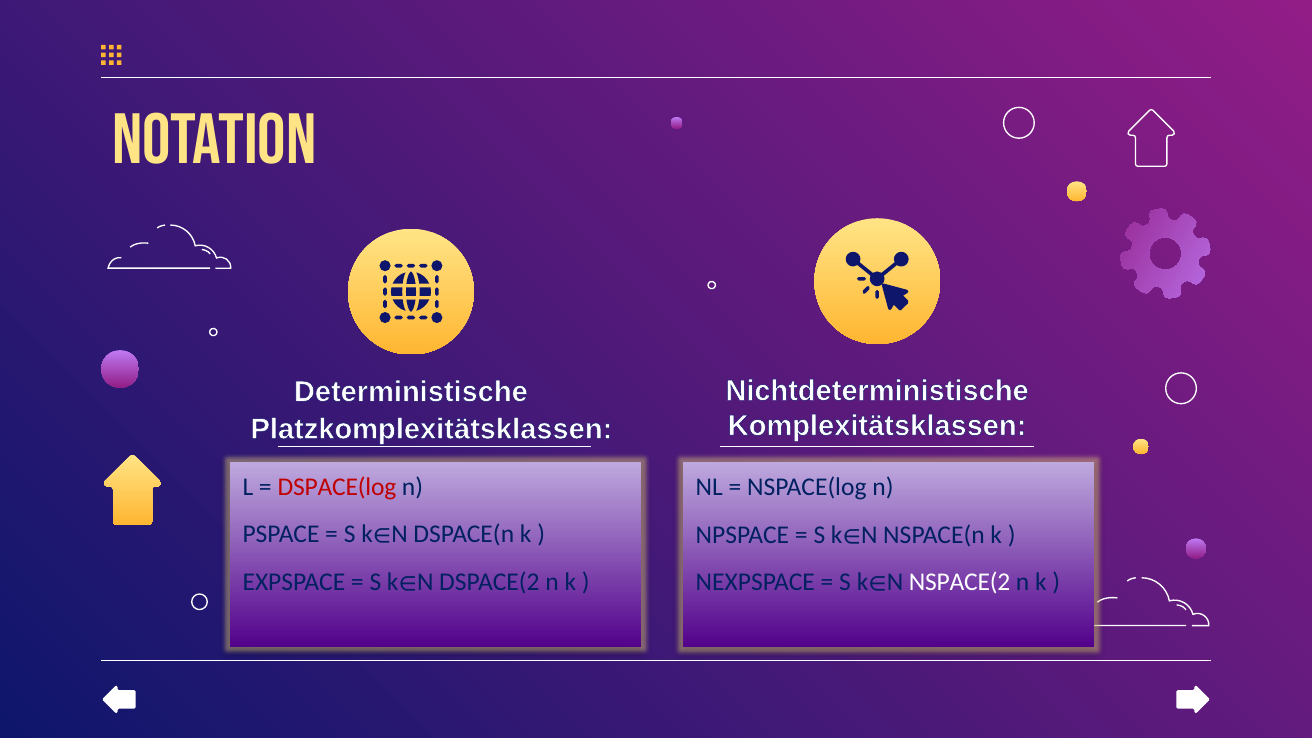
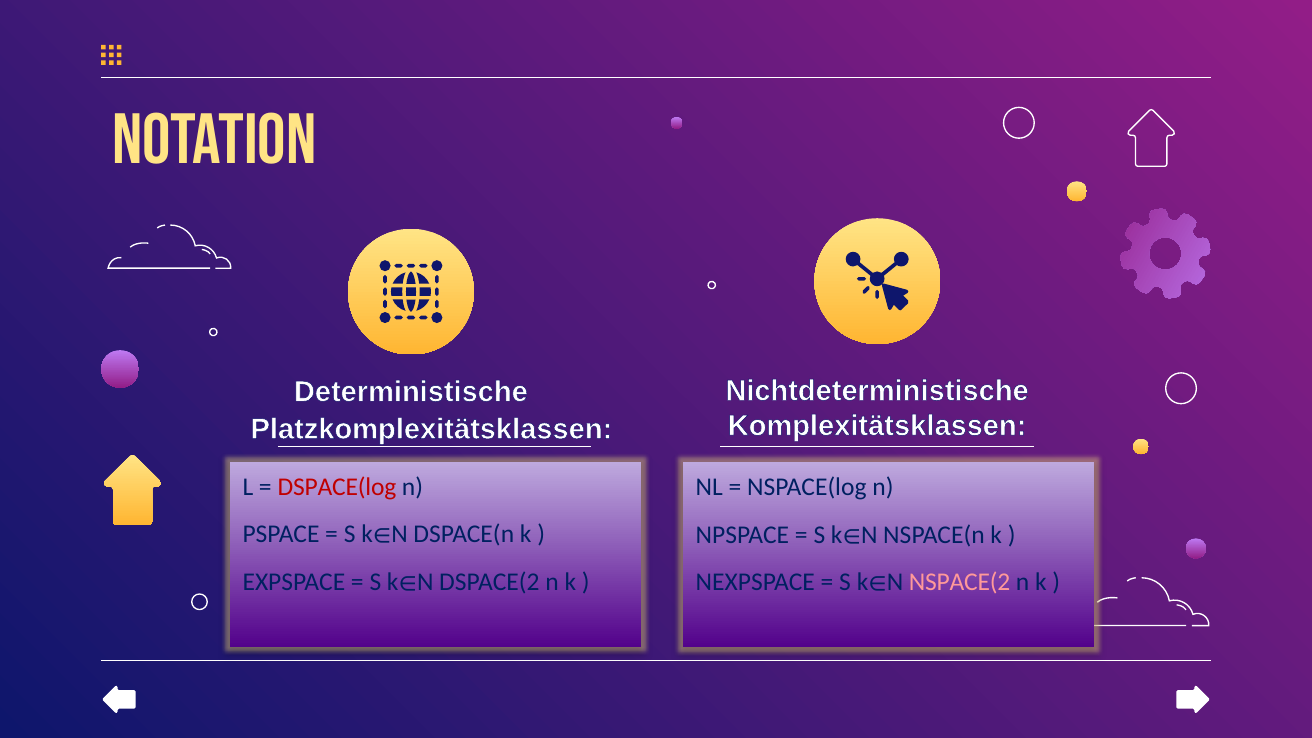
NSPACE(2 colour: white -> pink
